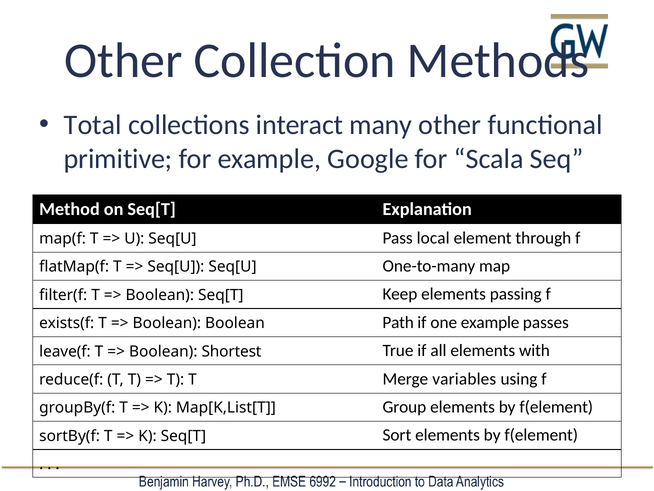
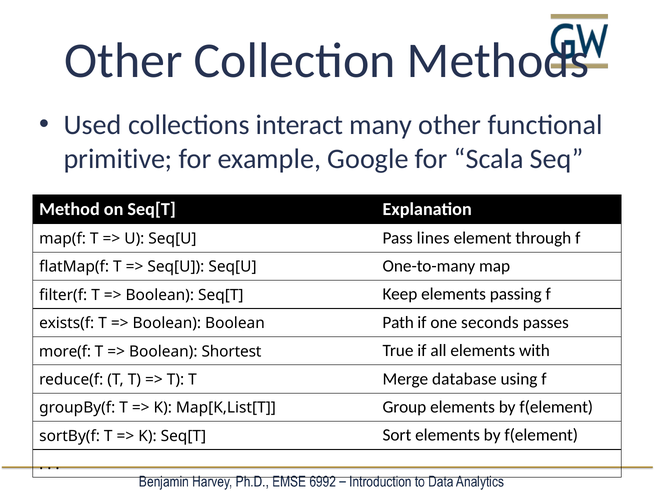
Total: Total -> Used
local: local -> lines
one example: example -> seconds
leave(f: leave(f -> more(f
variables: variables -> database
